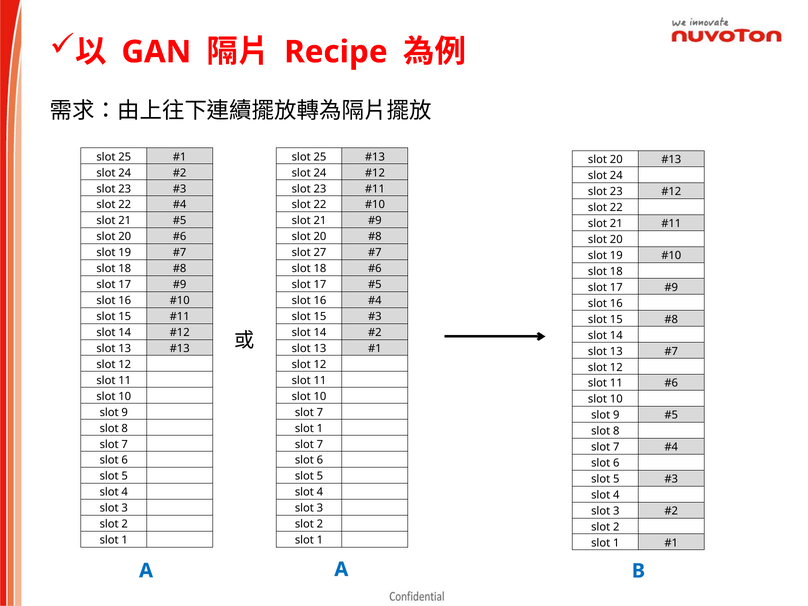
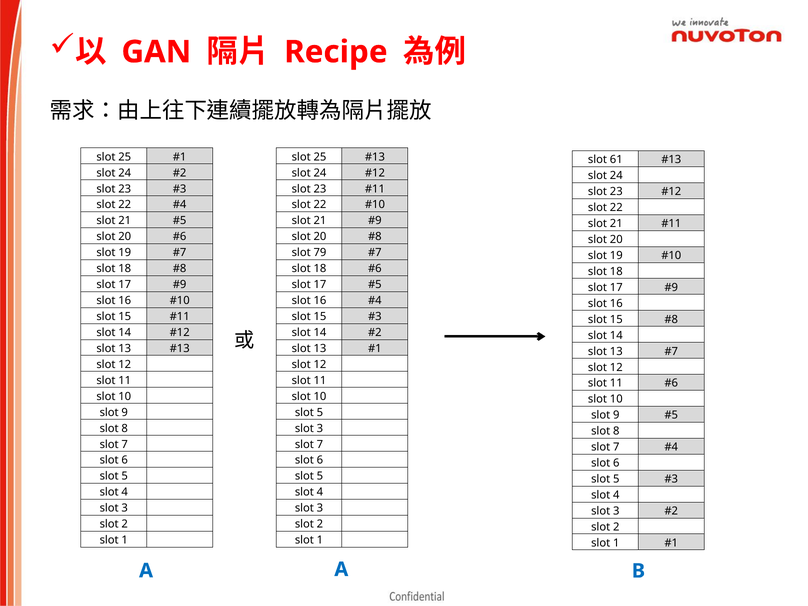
20 at (616, 160): 20 -> 61
27: 27 -> 79
7 at (320, 412): 7 -> 5
1 at (320, 428): 1 -> 3
